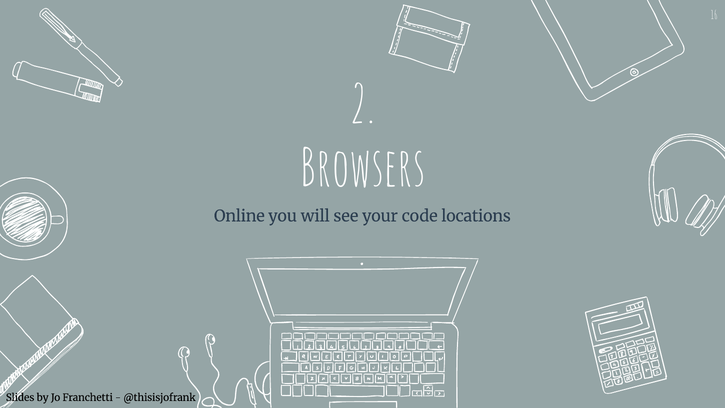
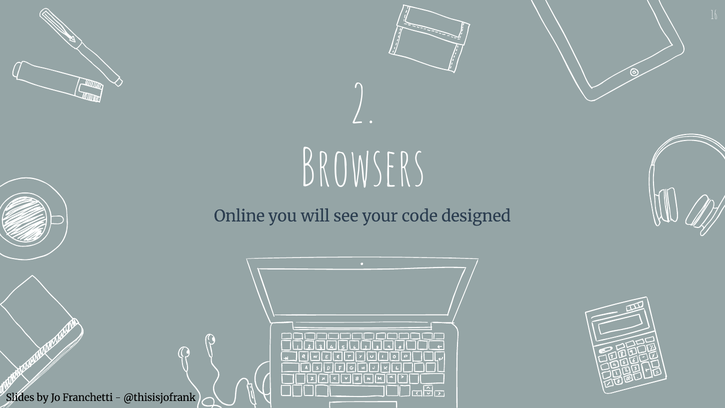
locations: locations -> designed
